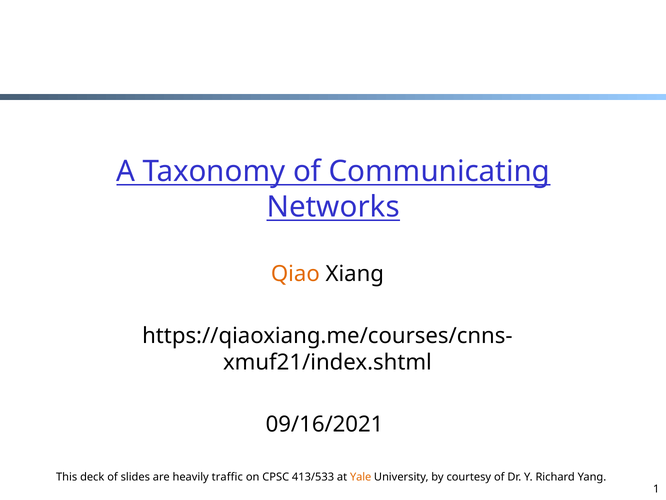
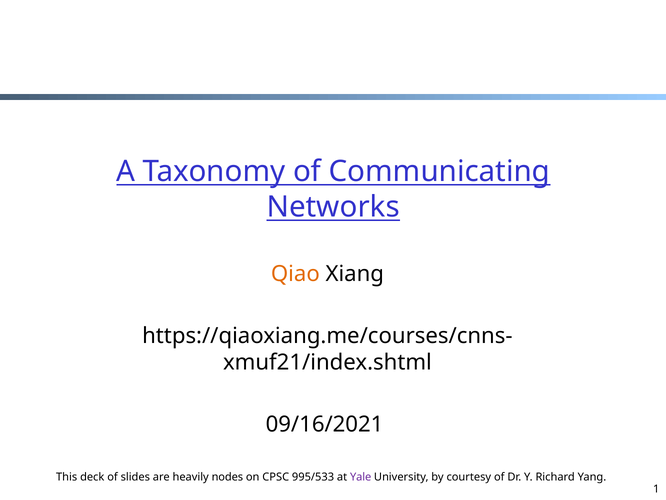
traffic: traffic -> nodes
413/533: 413/533 -> 995/533
Yale colour: orange -> purple
